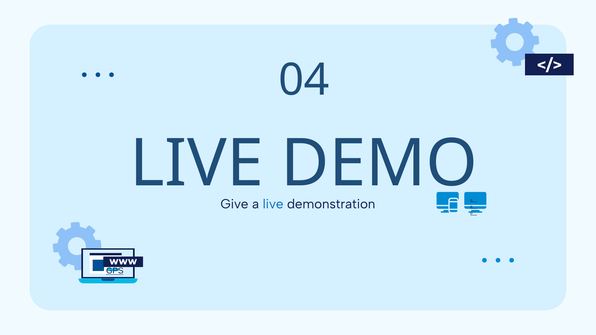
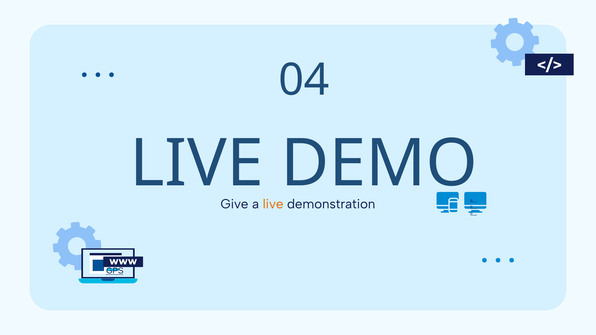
live at (273, 204) colour: blue -> orange
